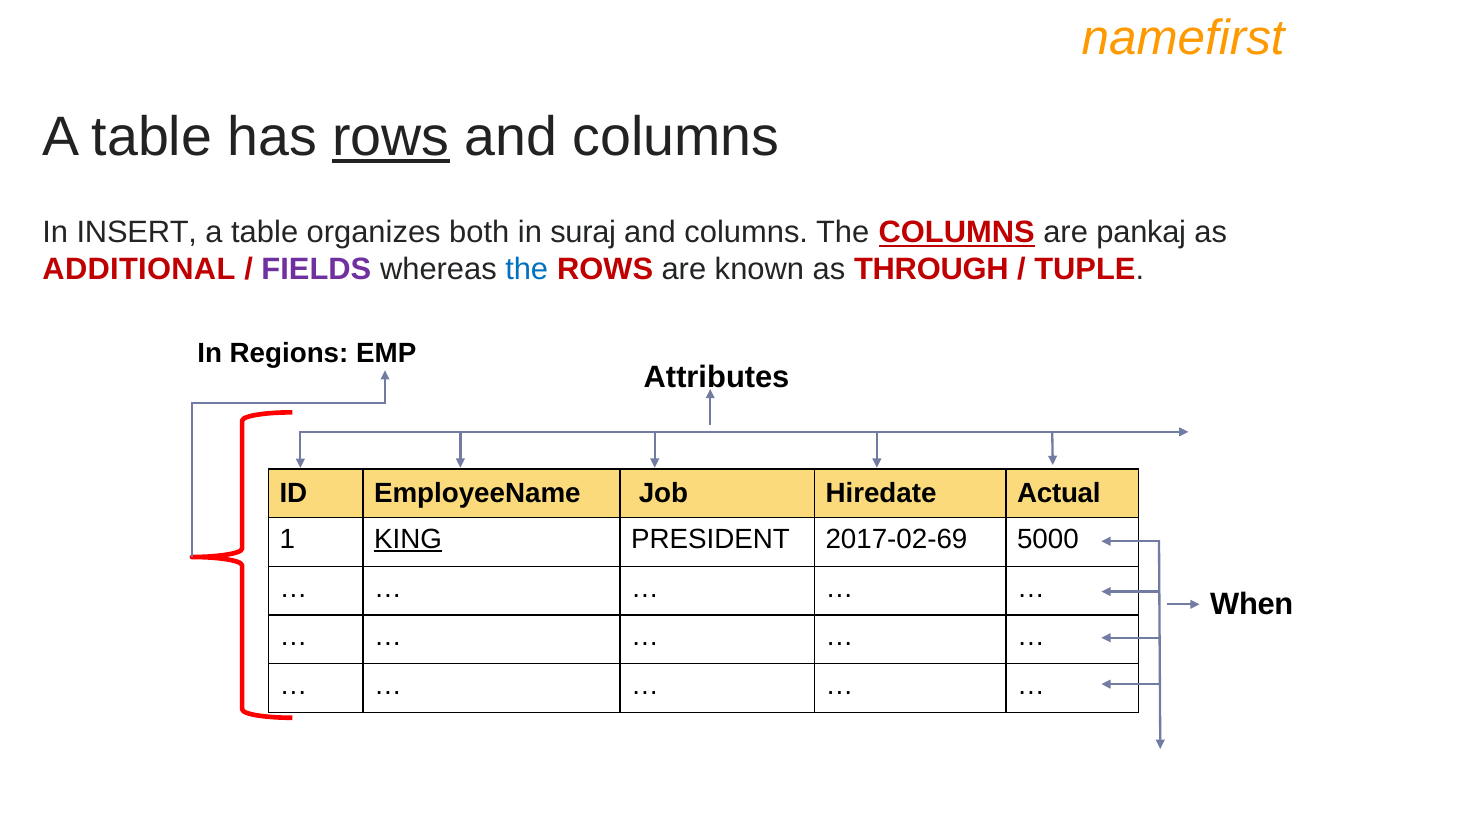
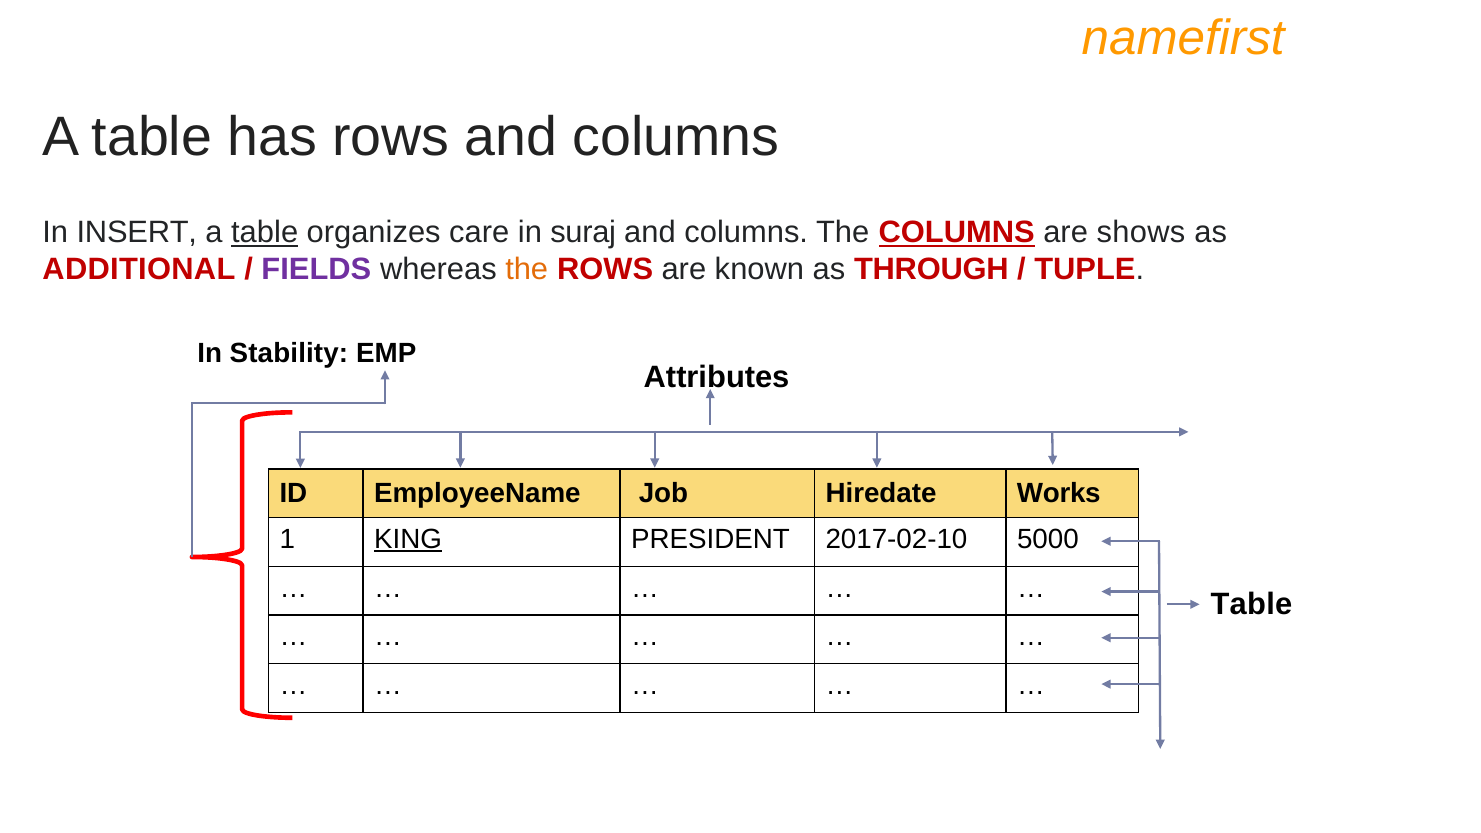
rows at (391, 137) underline: present -> none
table at (265, 233) underline: none -> present
both: both -> care
pankaj: pankaj -> shows
the at (527, 270) colour: blue -> orange
Regions: Regions -> Stability
Actual: Actual -> Works
2017-02-69: 2017-02-69 -> 2017-02-10
When at (1252, 604): When -> Table
